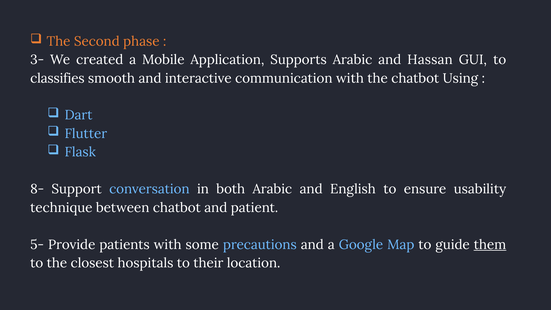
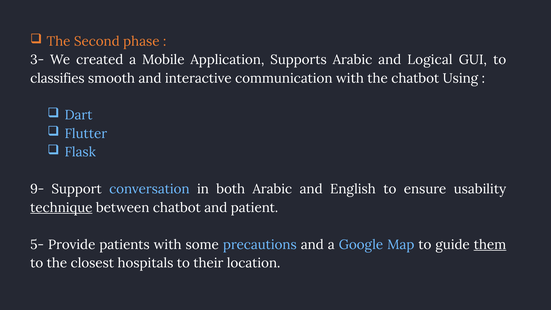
Hassan: Hassan -> Logical
8-: 8- -> 9-
technique underline: none -> present
